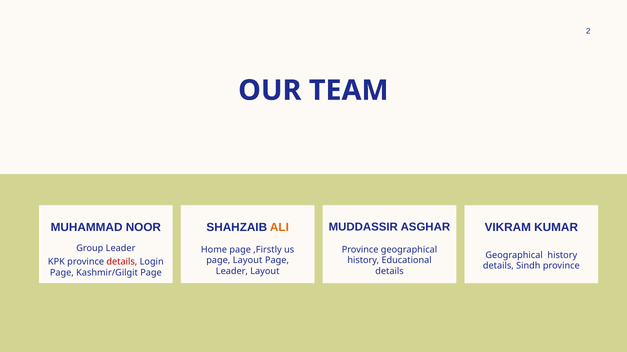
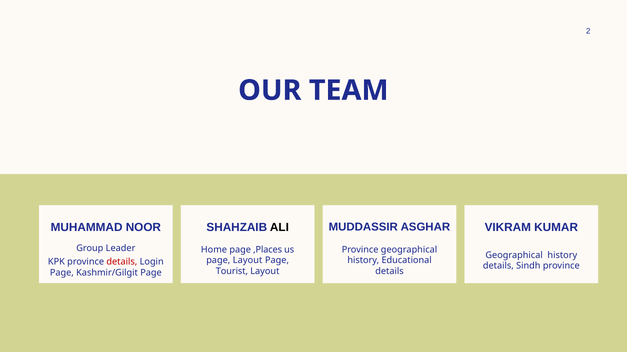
ALI colour: orange -> black
,Firstly: ,Firstly -> ,Places
Leader at (232, 272): Leader -> Tourist
